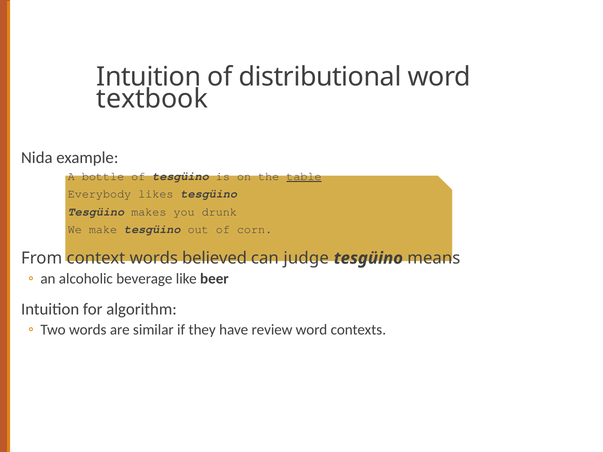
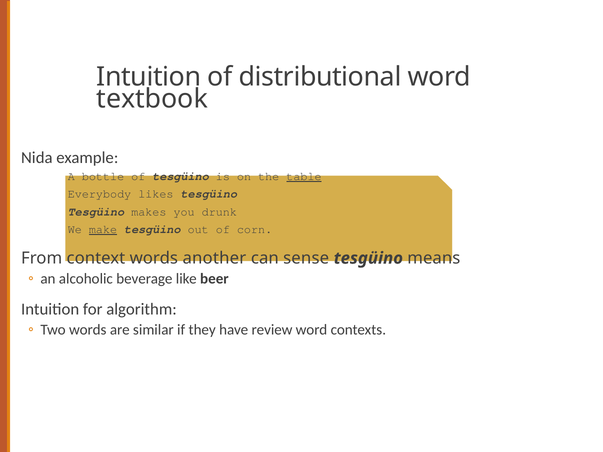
make underline: none -> present
believed: believed -> another
judge: judge -> sense
